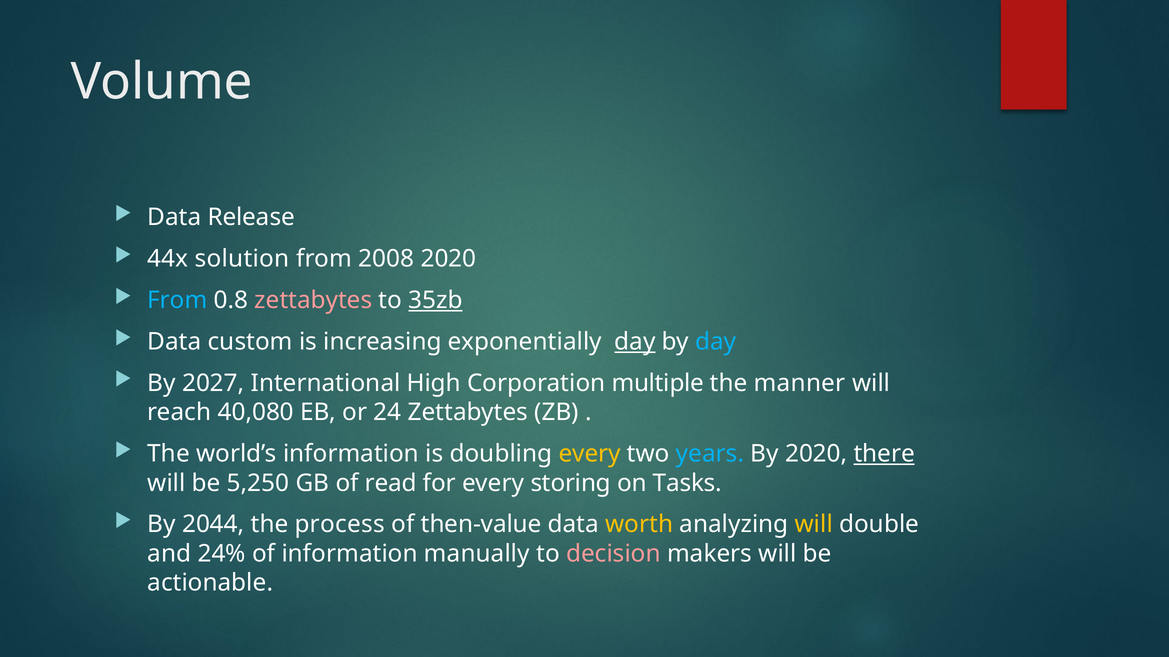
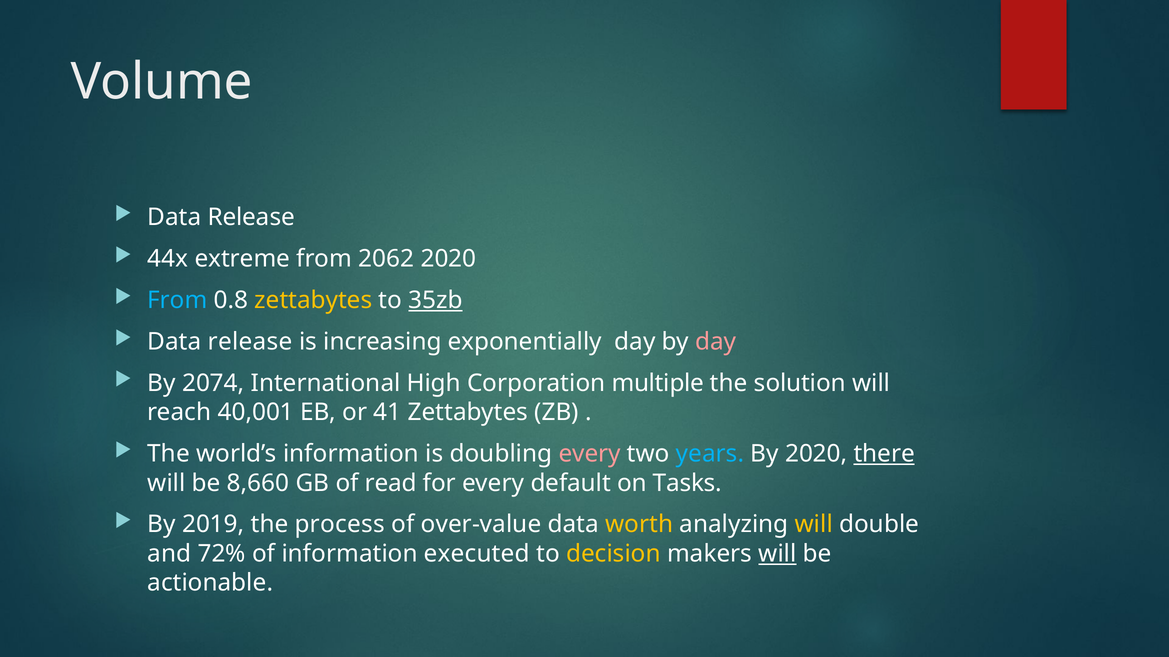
solution: solution -> extreme
2008: 2008 -> 2062
zettabytes at (313, 301) colour: pink -> yellow
custom at (250, 342): custom -> release
day at (635, 342) underline: present -> none
day at (716, 342) colour: light blue -> pink
2027: 2027 -> 2074
manner: manner -> solution
40,080: 40,080 -> 40,001
24: 24 -> 41
every at (590, 454) colour: yellow -> pink
5,250: 5,250 -> 8,660
storing: storing -> default
2044: 2044 -> 2019
then-value: then-value -> over-value
24%: 24% -> 72%
manually: manually -> executed
decision colour: pink -> yellow
will at (777, 554) underline: none -> present
